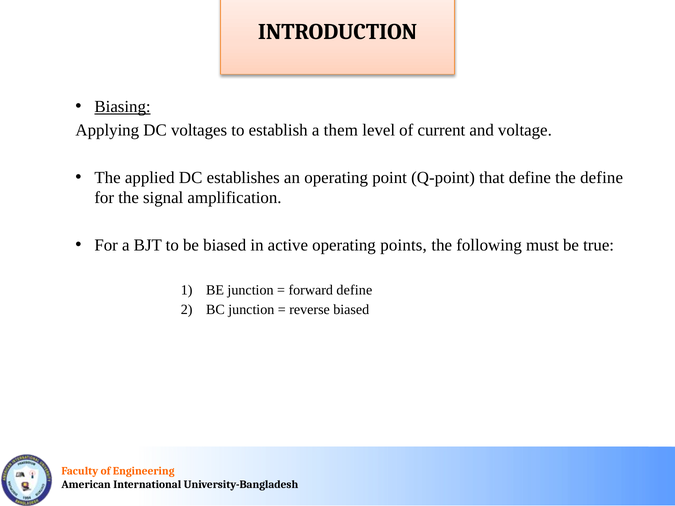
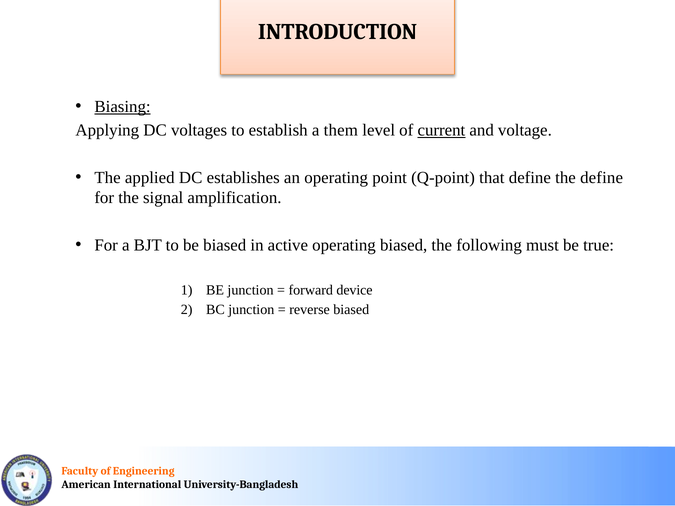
current underline: none -> present
operating points: points -> biased
forward define: define -> device
